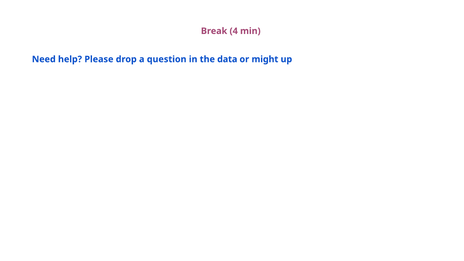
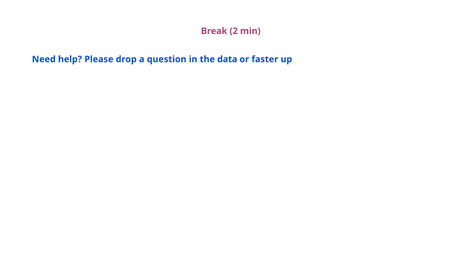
4: 4 -> 2
might: might -> faster
